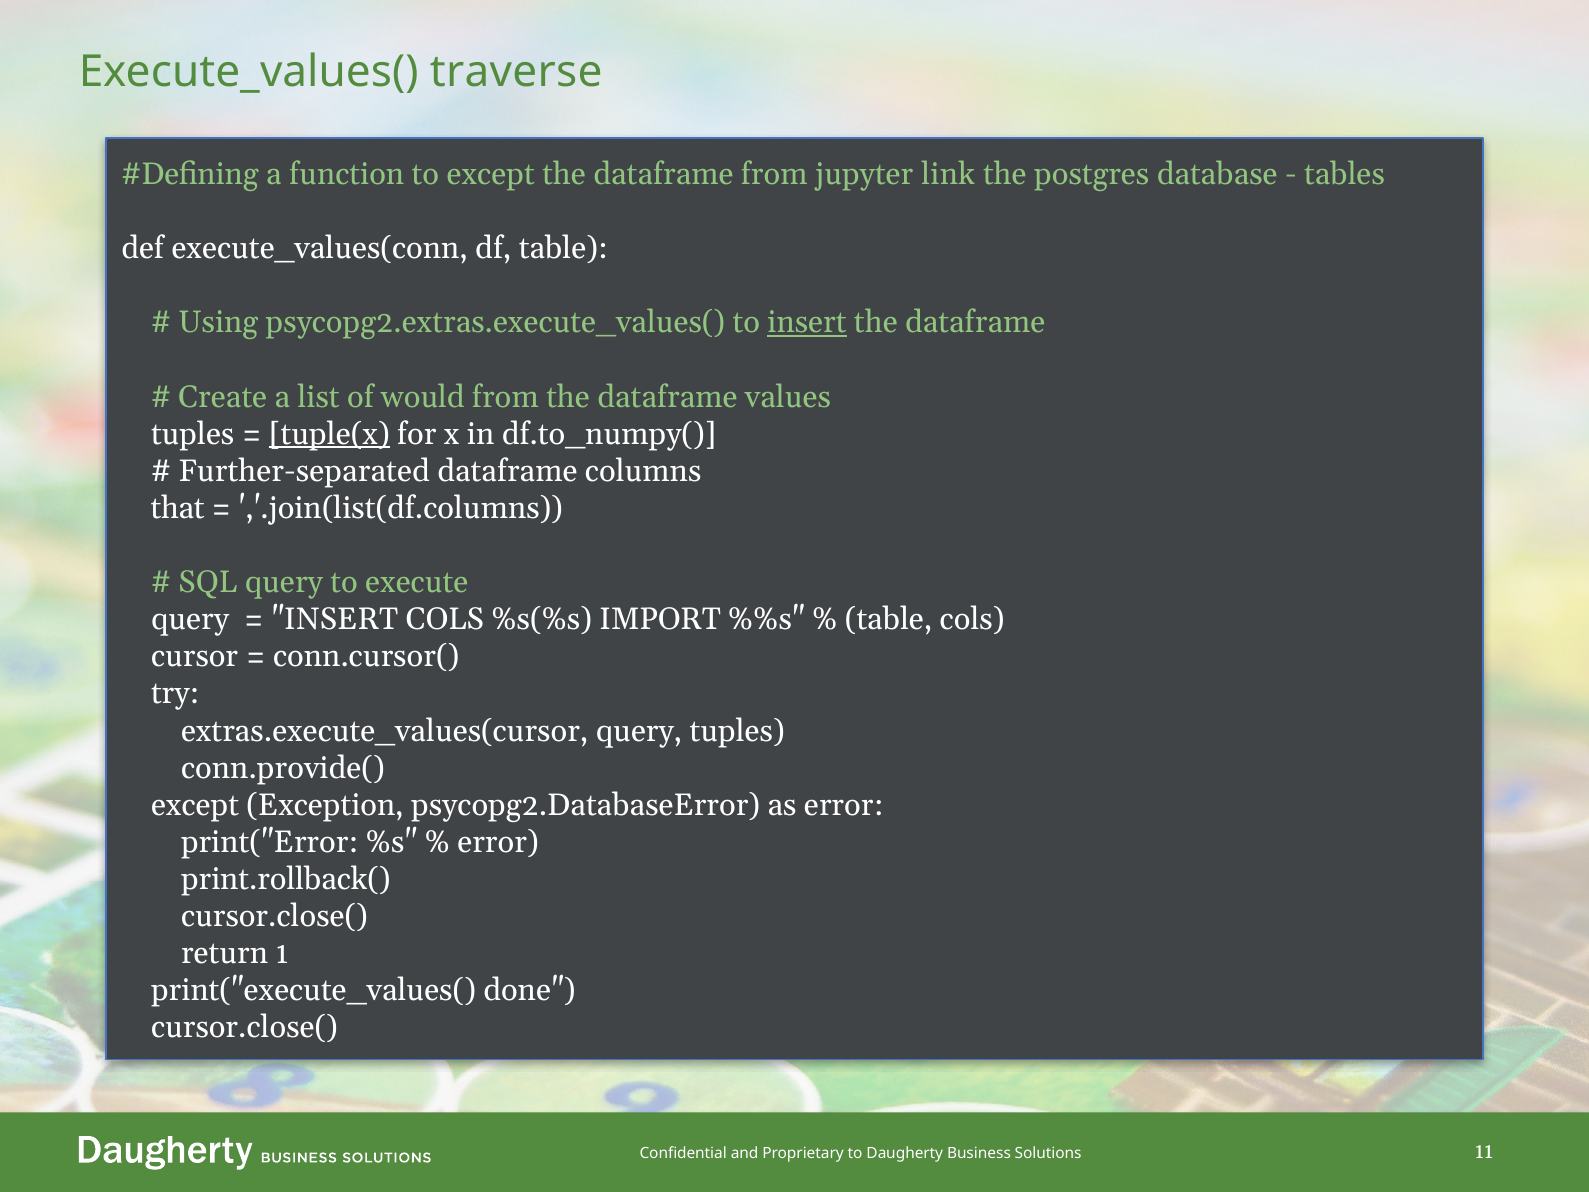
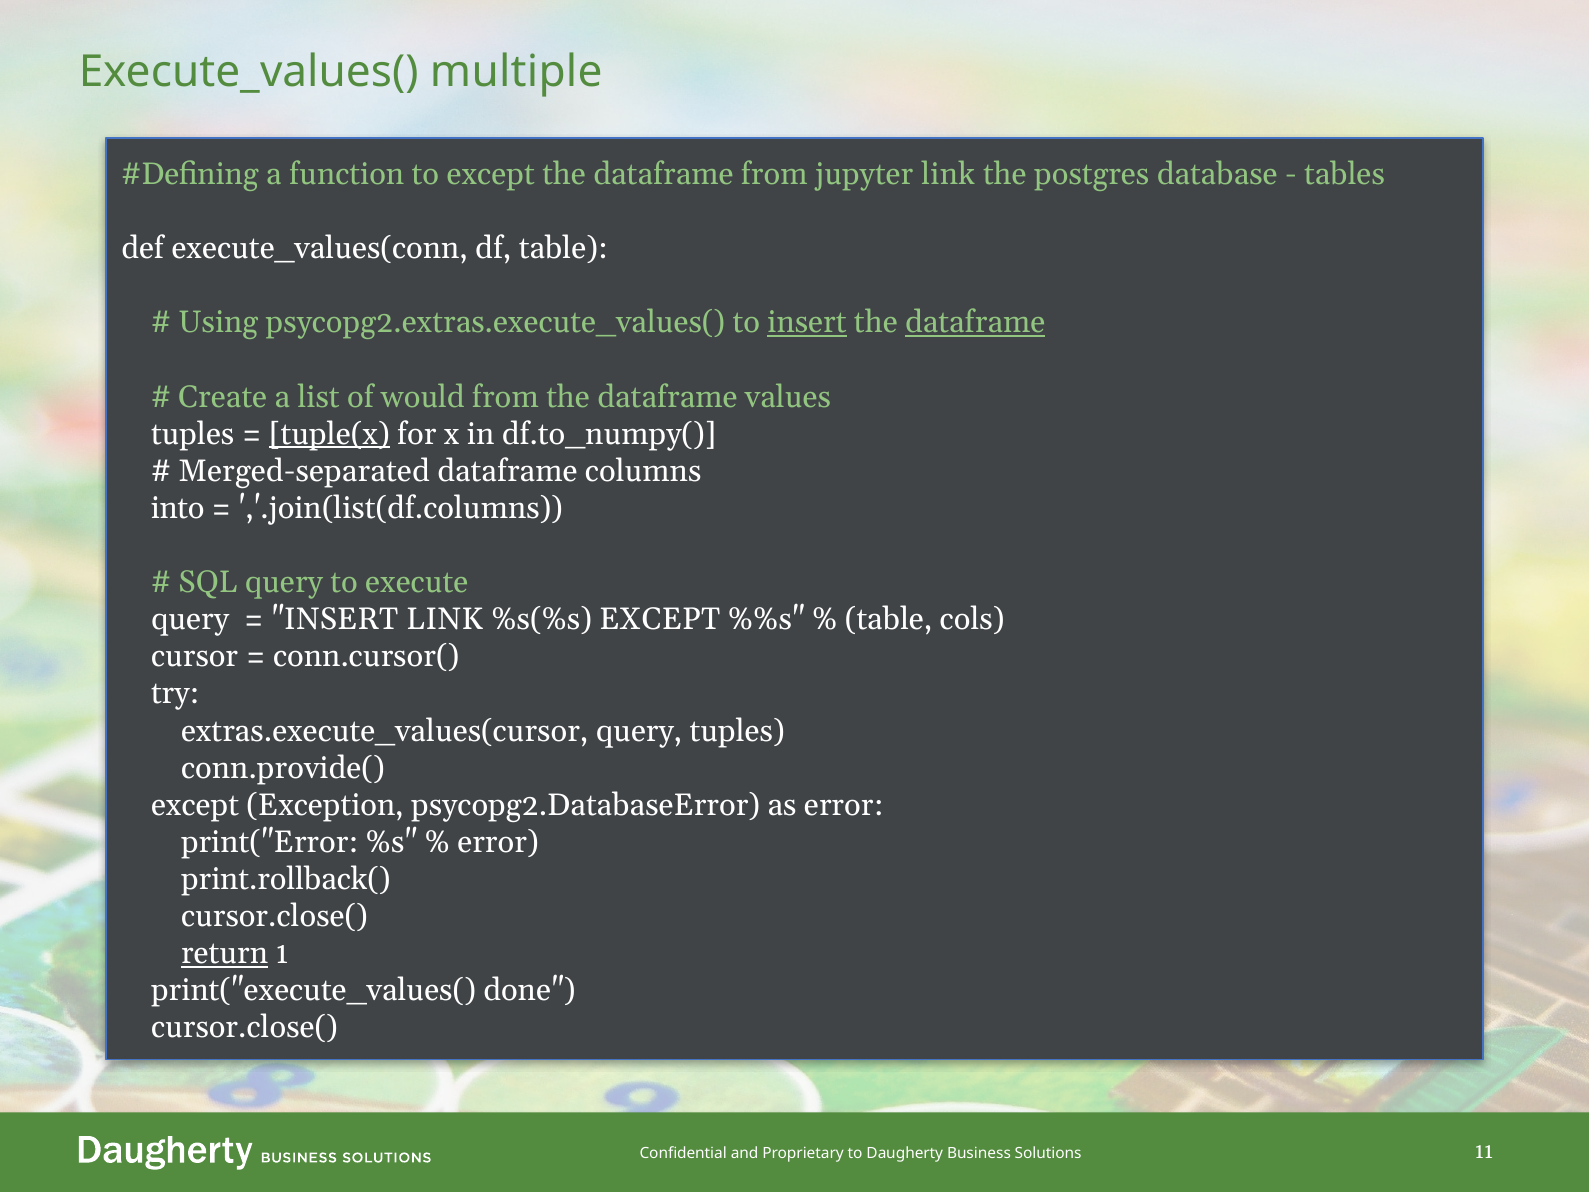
traverse: traverse -> multiple
dataframe at (975, 323) underline: none -> present
Further-separated: Further-separated -> Merged-separated
that: that -> into
INSERT COLS: COLS -> LINK
%s(%s IMPORT: IMPORT -> EXCEPT
return underline: none -> present
